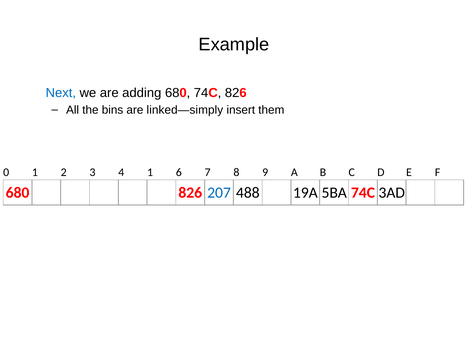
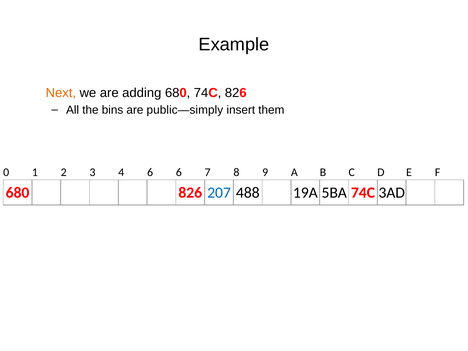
Next colour: blue -> orange
linked—simply: linked—simply -> public—simply
4 1: 1 -> 6
